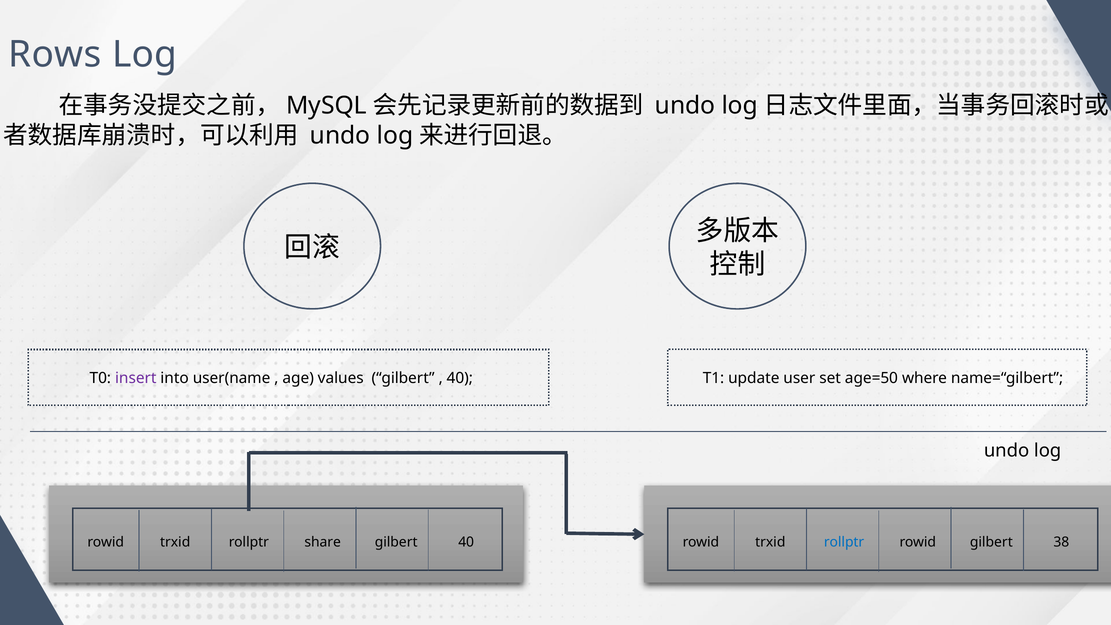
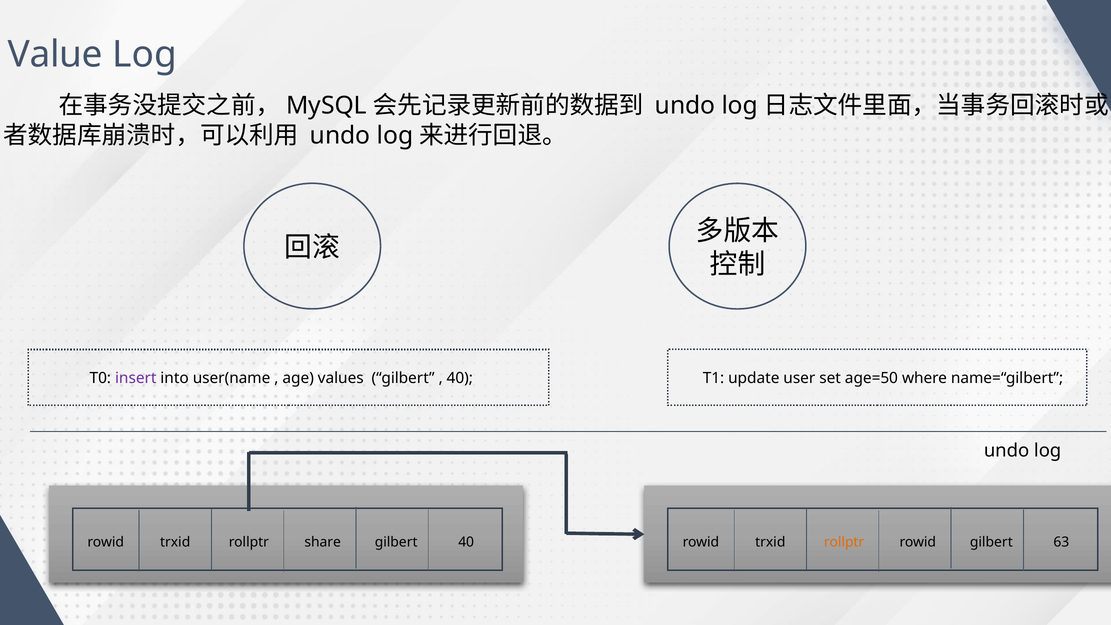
Rows: Rows -> Value
rollptr at (844, 542) colour: blue -> orange
38: 38 -> 63
